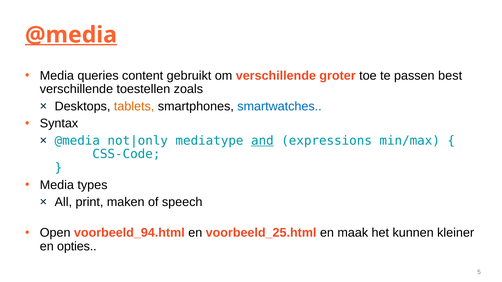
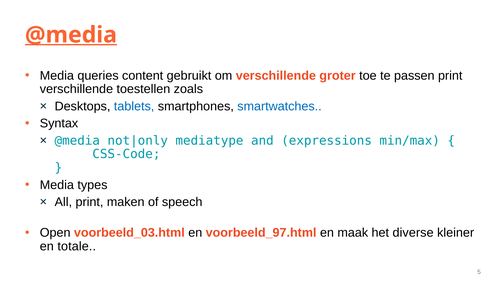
passen best: best -> print
tablets colour: orange -> blue
and underline: present -> none
voorbeeld_94.html: voorbeeld_94.html -> voorbeeld_03.html
voorbeeld_25.html: voorbeeld_25.html -> voorbeeld_97.html
kunnen: kunnen -> diverse
opties: opties -> totale
